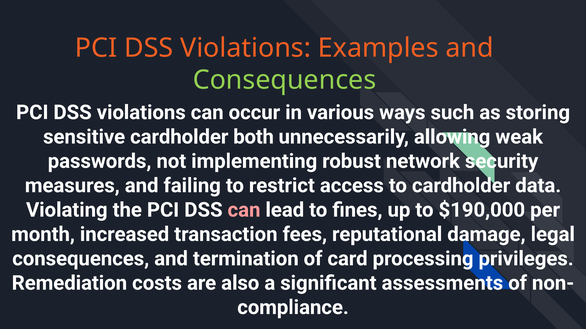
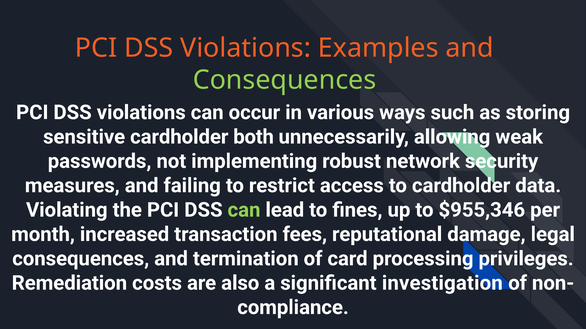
can at (244, 210) colour: pink -> light green
$190,000: $190,000 -> $955,346
assessments: assessments -> investigation
